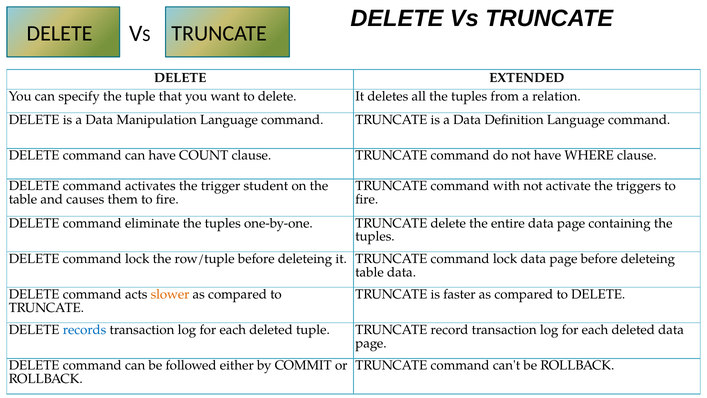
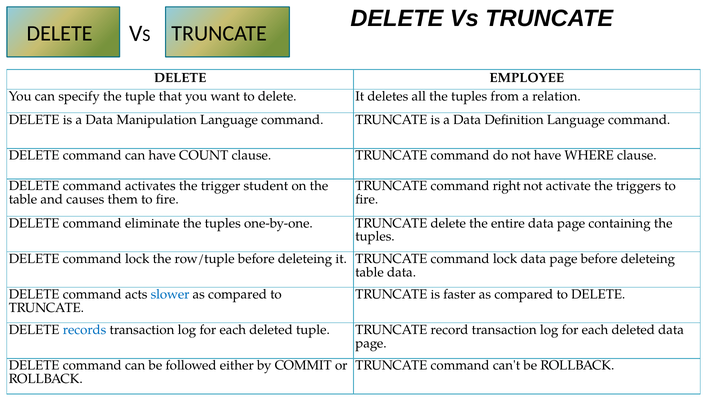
EXTENDED: EXTENDED -> EMPLOYEE
with: with -> right
slower colour: orange -> blue
